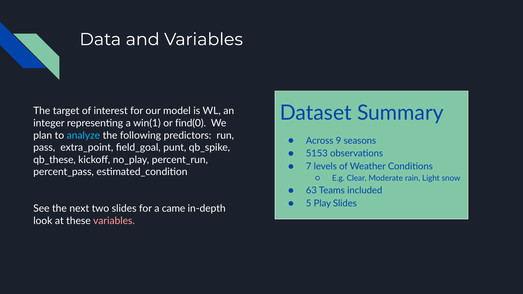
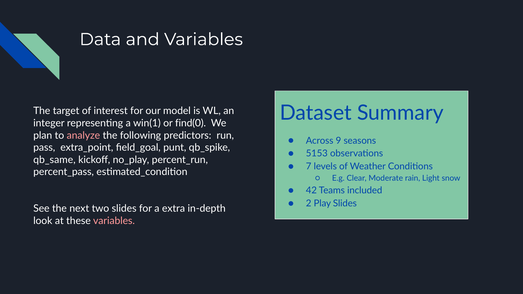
analyze colour: light blue -> pink
qb_these: qb_these -> qb_same
63: 63 -> 42
5: 5 -> 2
came: came -> extra
